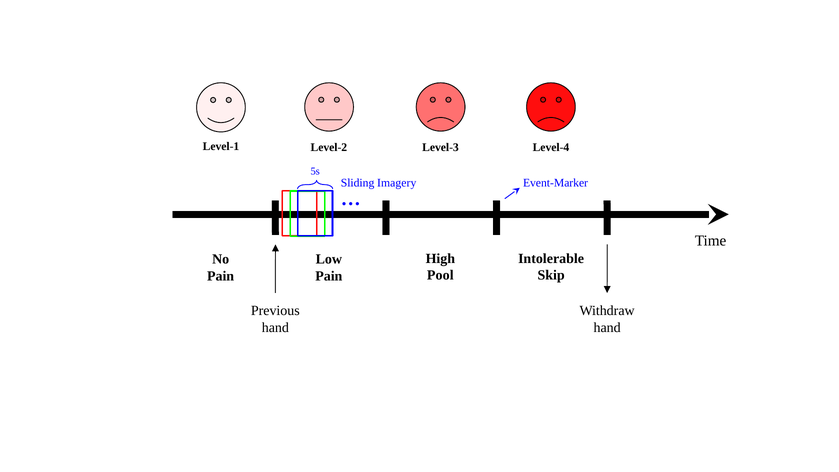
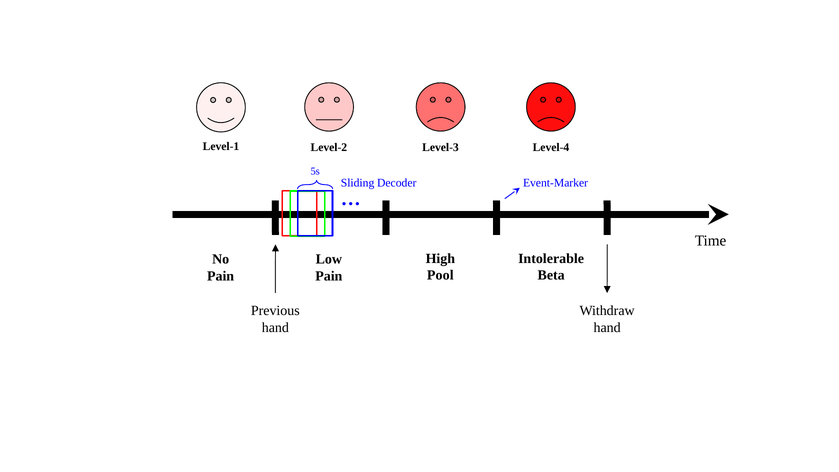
Imagery: Imagery -> Decoder
Skip: Skip -> Beta
